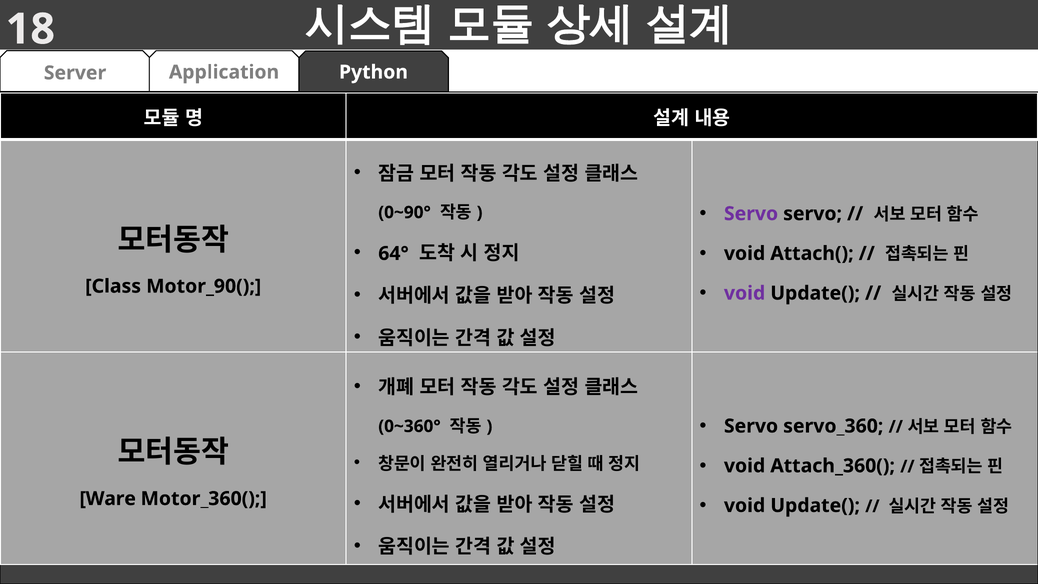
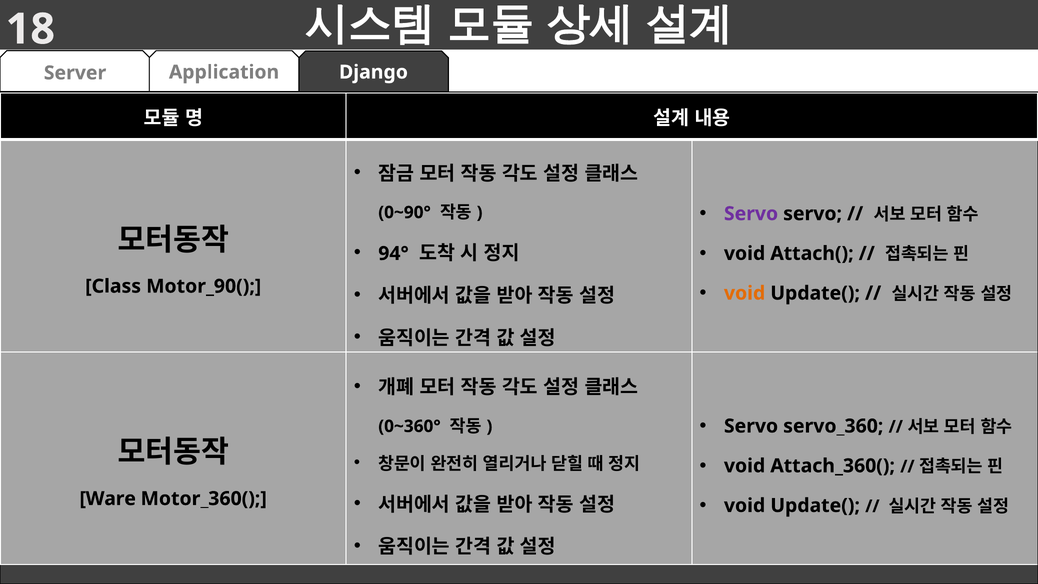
Python: Python -> Django
64°: 64° -> 94°
void at (745, 293) colour: purple -> orange
